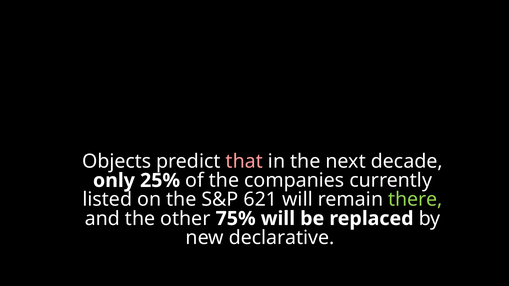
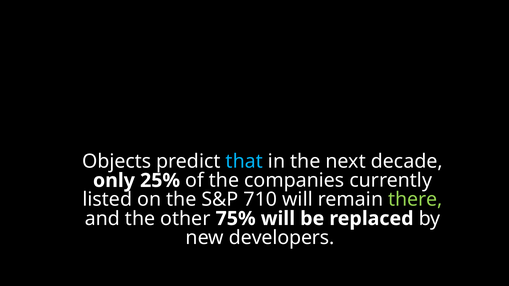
that colour: pink -> light blue
621: 621 -> 710
declarative: declarative -> developers
